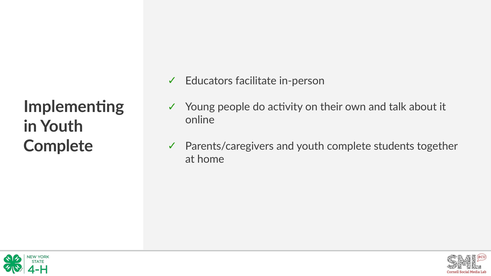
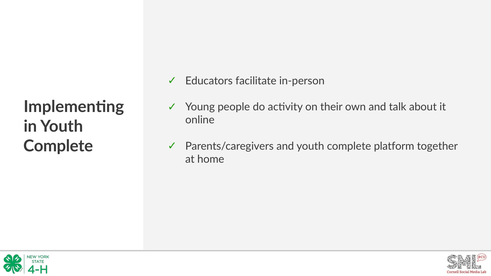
students: students -> platform
